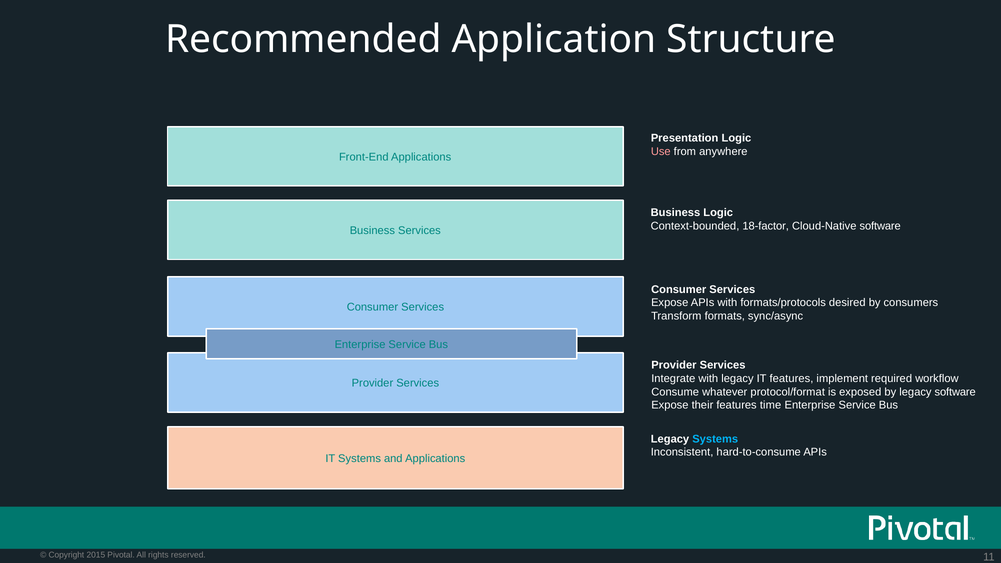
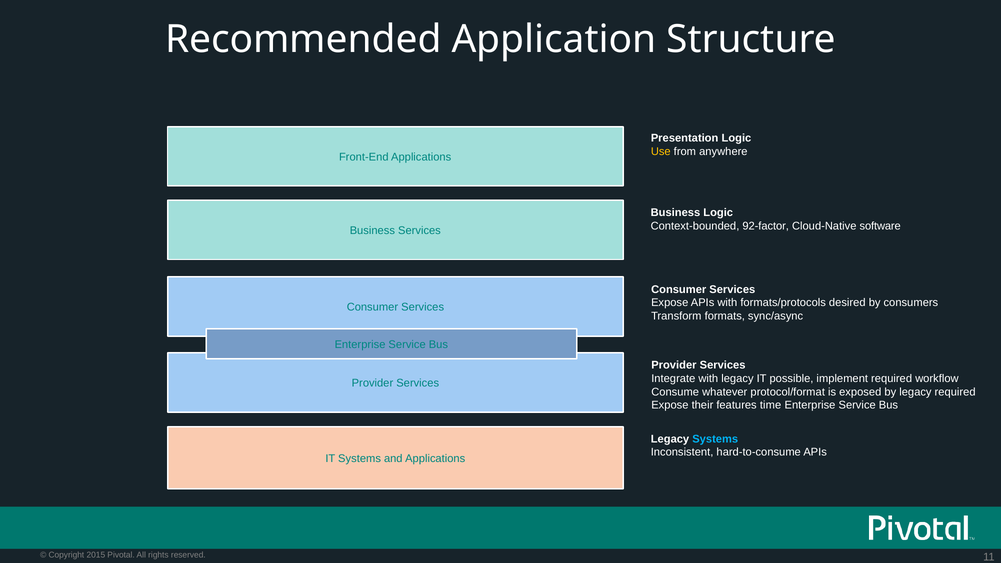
Use colour: pink -> yellow
18-factor: 18-factor -> 92-factor
IT features: features -> possible
legacy software: software -> required
